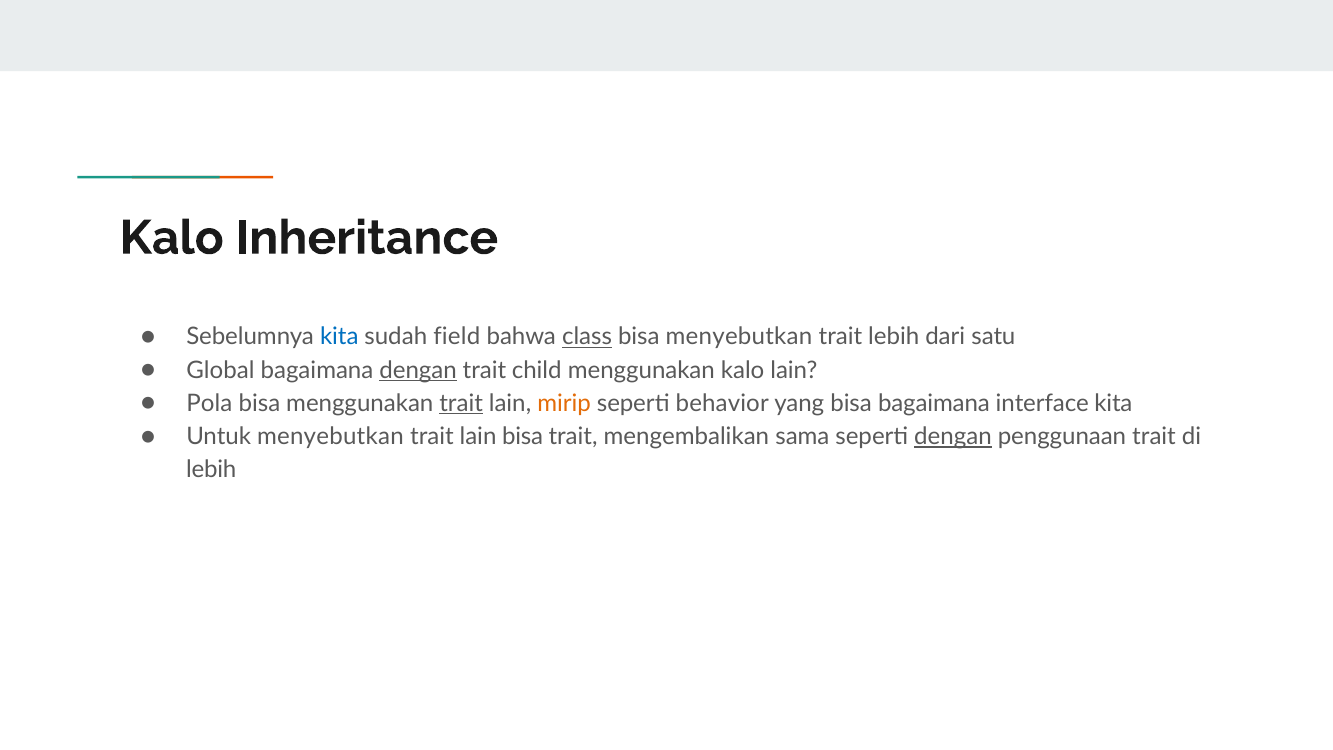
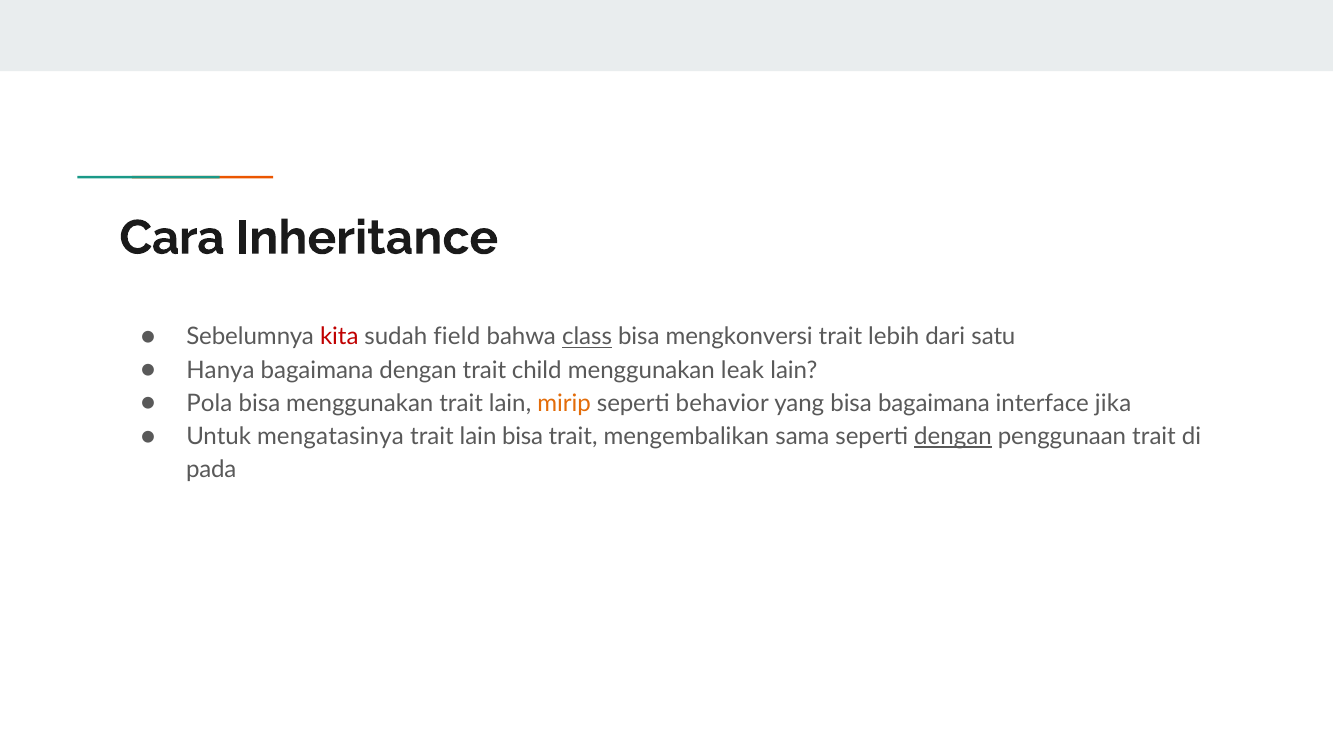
Kalo at (172, 238): Kalo -> Cara
kita at (339, 337) colour: blue -> red
bisa menyebutkan: menyebutkan -> mengkonversi
Global: Global -> Hanya
dengan at (418, 370) underline: present -> none
menggunakan kalo: kalo -> leak
trait at (461, 403) underline: present -> none
interface kita: kita -> jika
Untuk menyebutkan: menyebutkan -> mengatasinya
lebih at (211, 470): lebih -> pada
